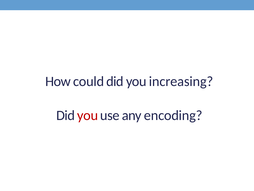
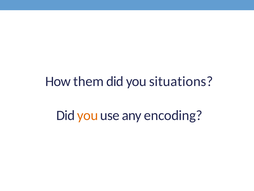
could: could -> them
increasing: increasing -> situations
you at (88, 115) colour: red -> orange
